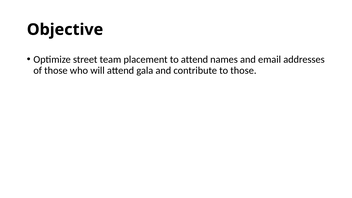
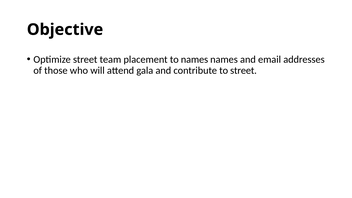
to attend: attend -> names
to those: those -> street
